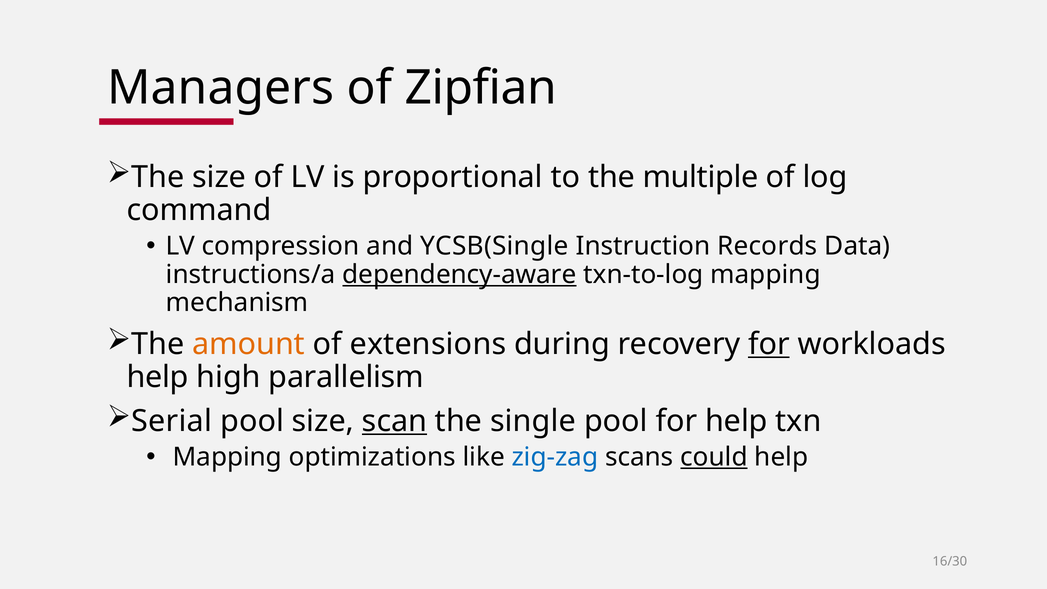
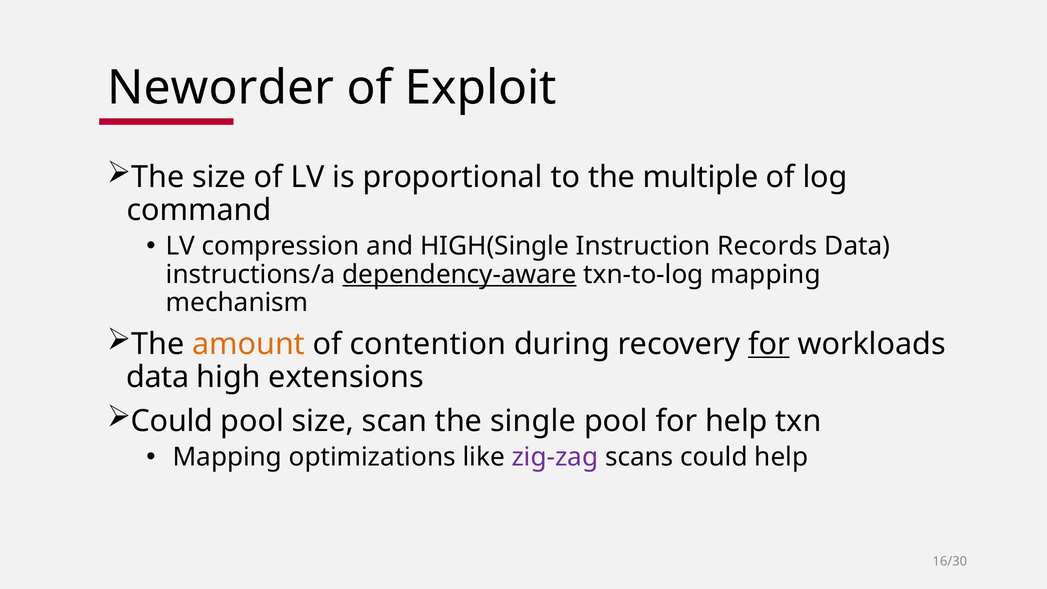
Managers: Managers -> Neworder
Zipfian: Zipfian -> Exploit
YCSB(Single: YCSB(Single -> HIGH(Single
extensions: extensions -> contention
help at (158, 377): help -> data
parallelism: parallelism -> extensions
Serial at (172, 421): Serial -> Could
scan underline: present -> none
zig-zag colour: blue -> purple
could at (714, 457) underline: present -> none
